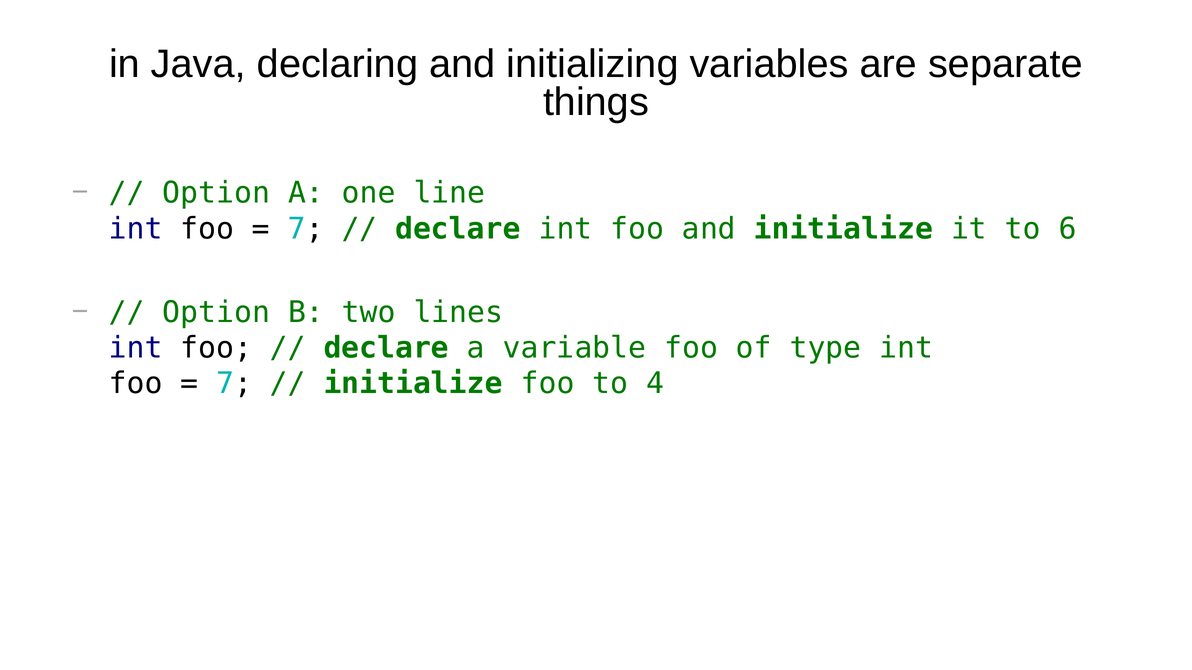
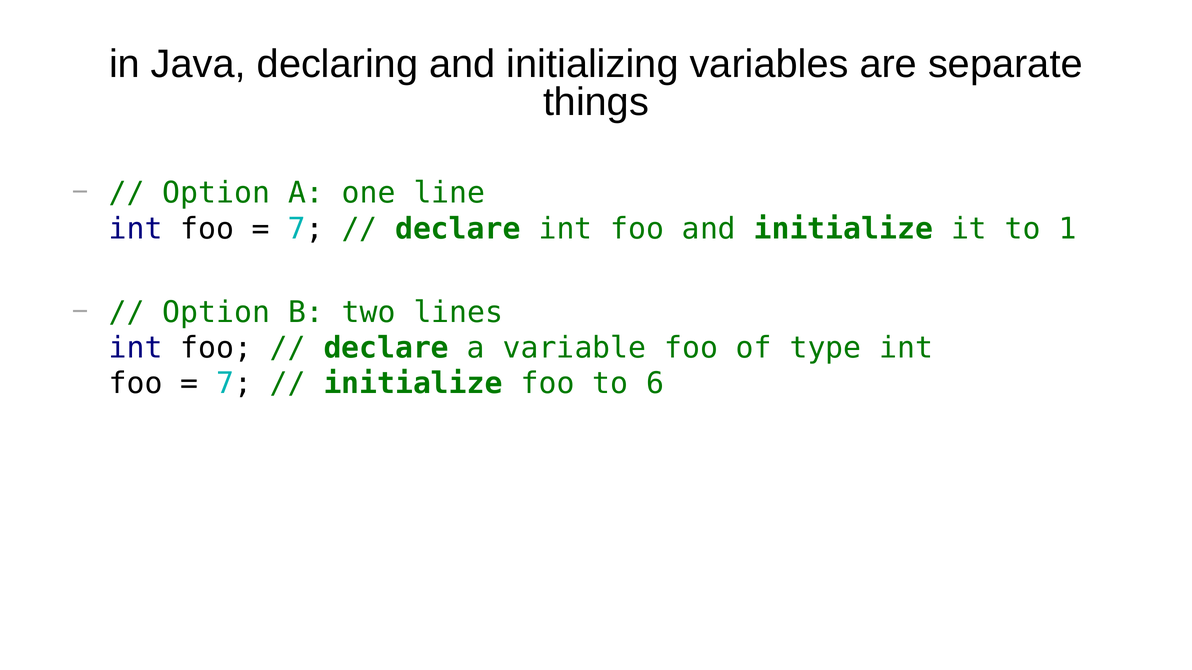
6: 6 -> 1
4: 4 -> 6
